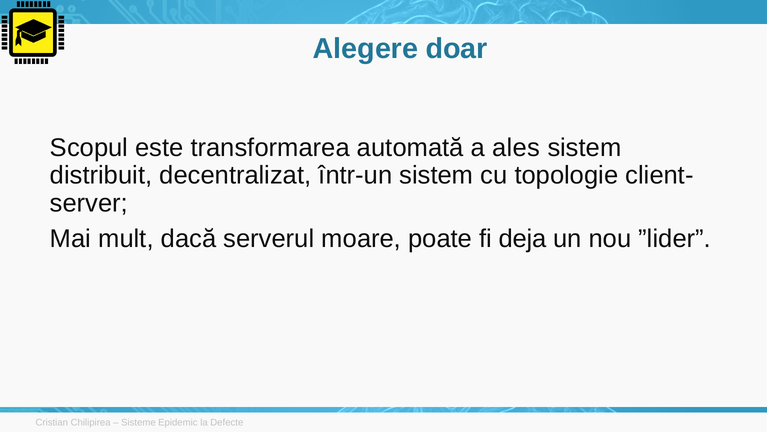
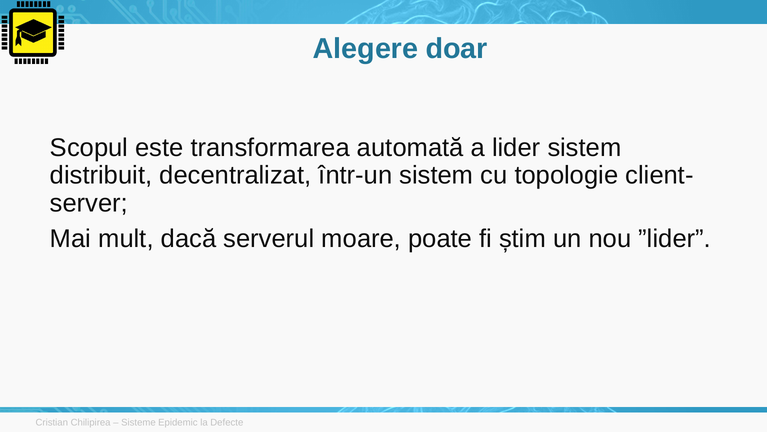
ales: ales -> lider
deja: deja -> știm
